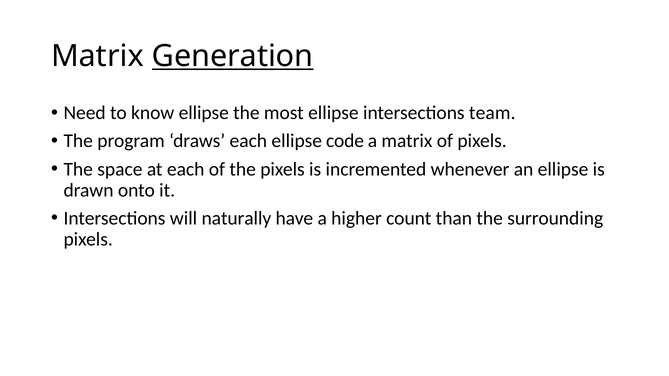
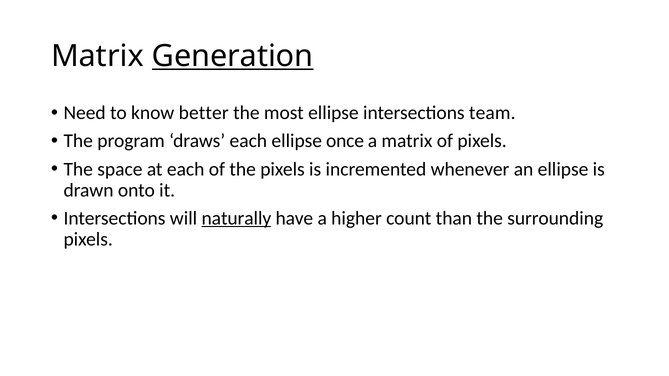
know ellipse: ellipse -> better
code: code -> once
naturally underline: none -> present
